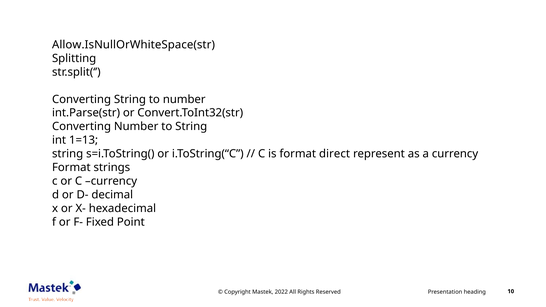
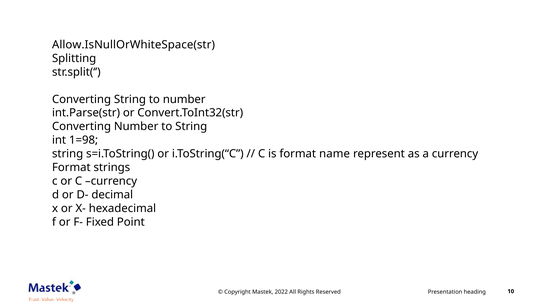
1=13: 1=13 -> 1=98
direct: direct -> name
